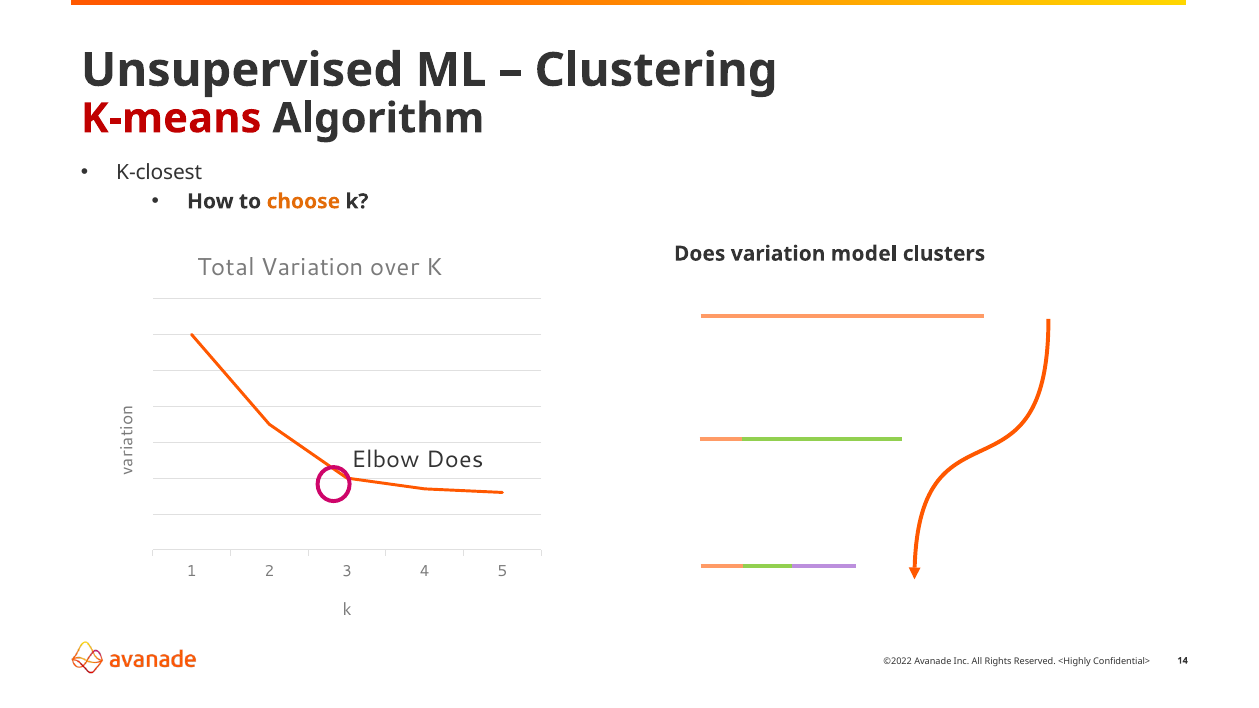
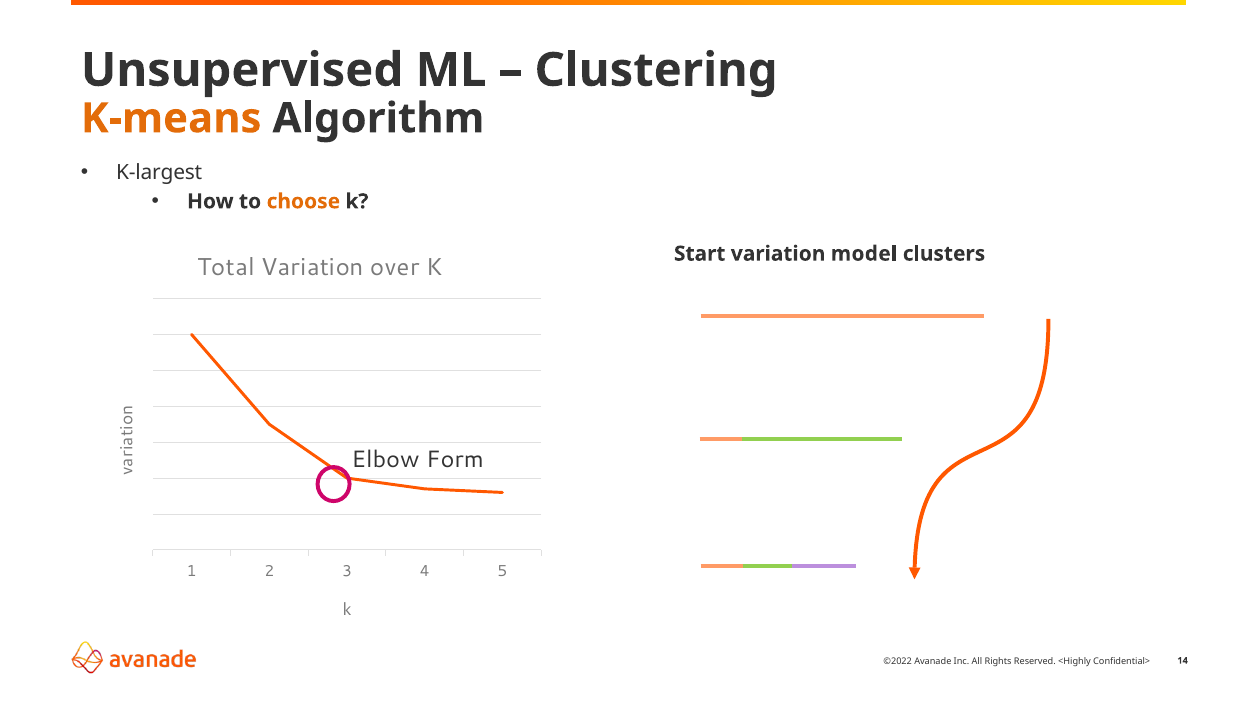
K-means colour: red -> orange
K-closest: K-closest -> K-largest
Does at (700, 254): Does -> Start
Elbow Does: Does -> Form
